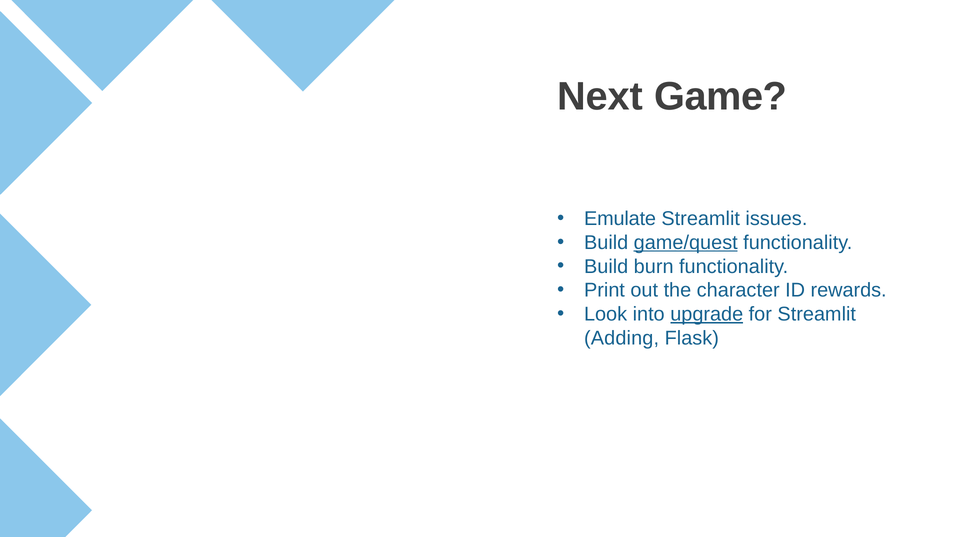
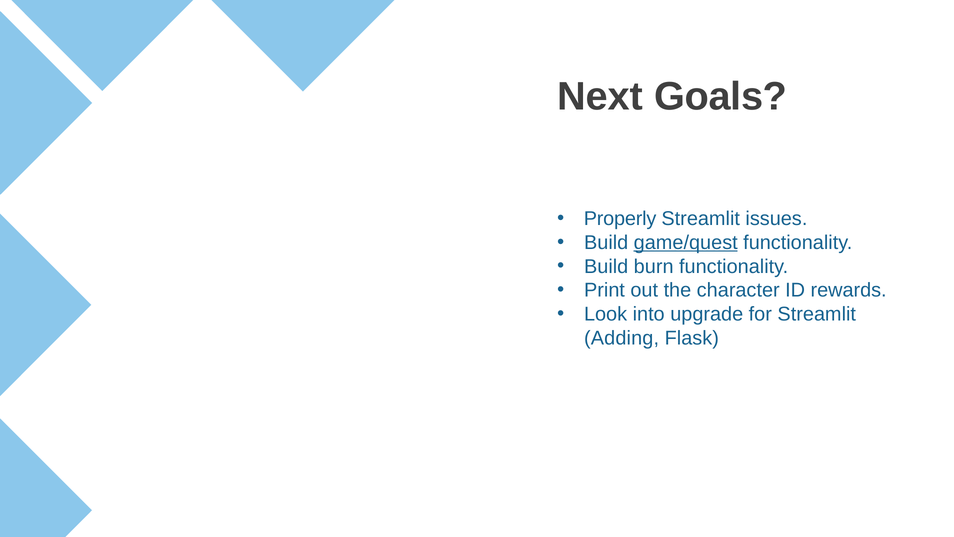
Game: Game -> Goals
Emulate: Emulate -> Properly
upgrade underline: present -> none
